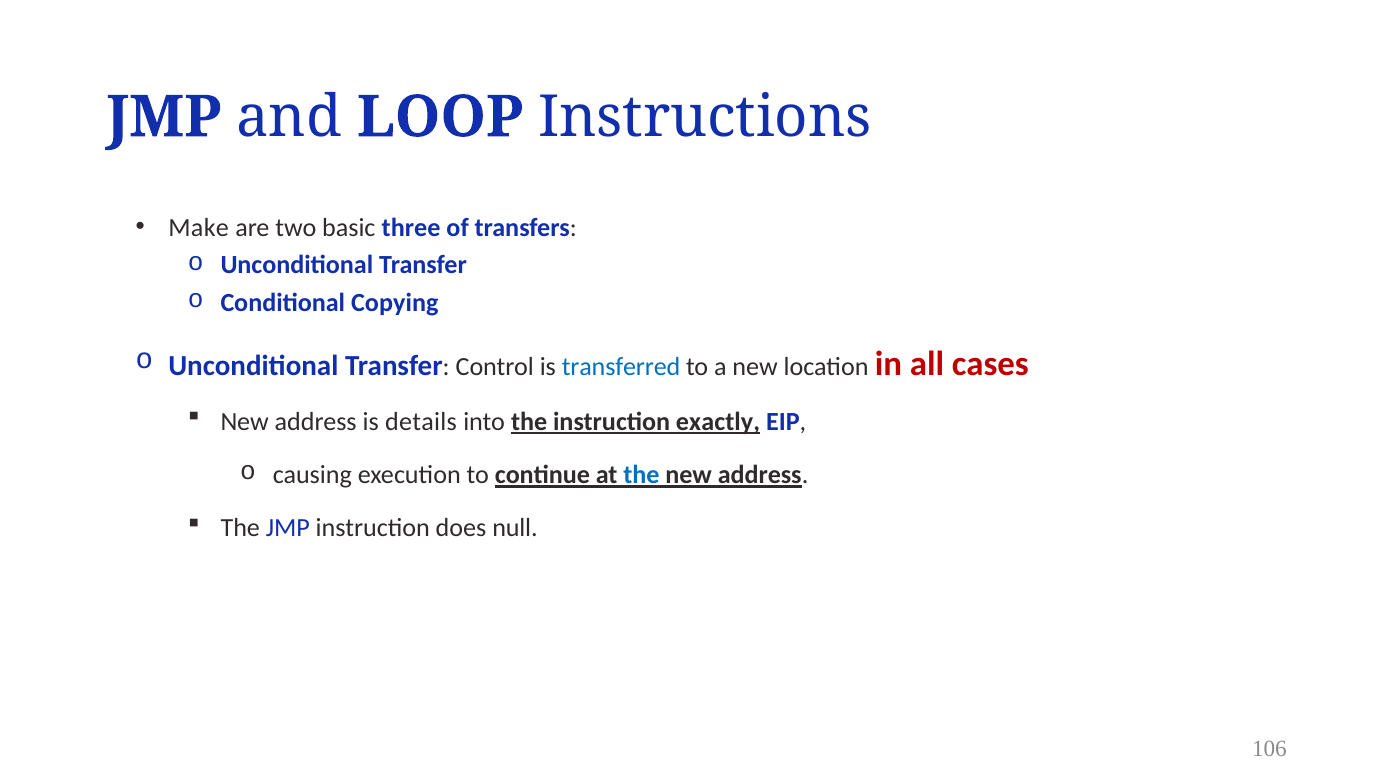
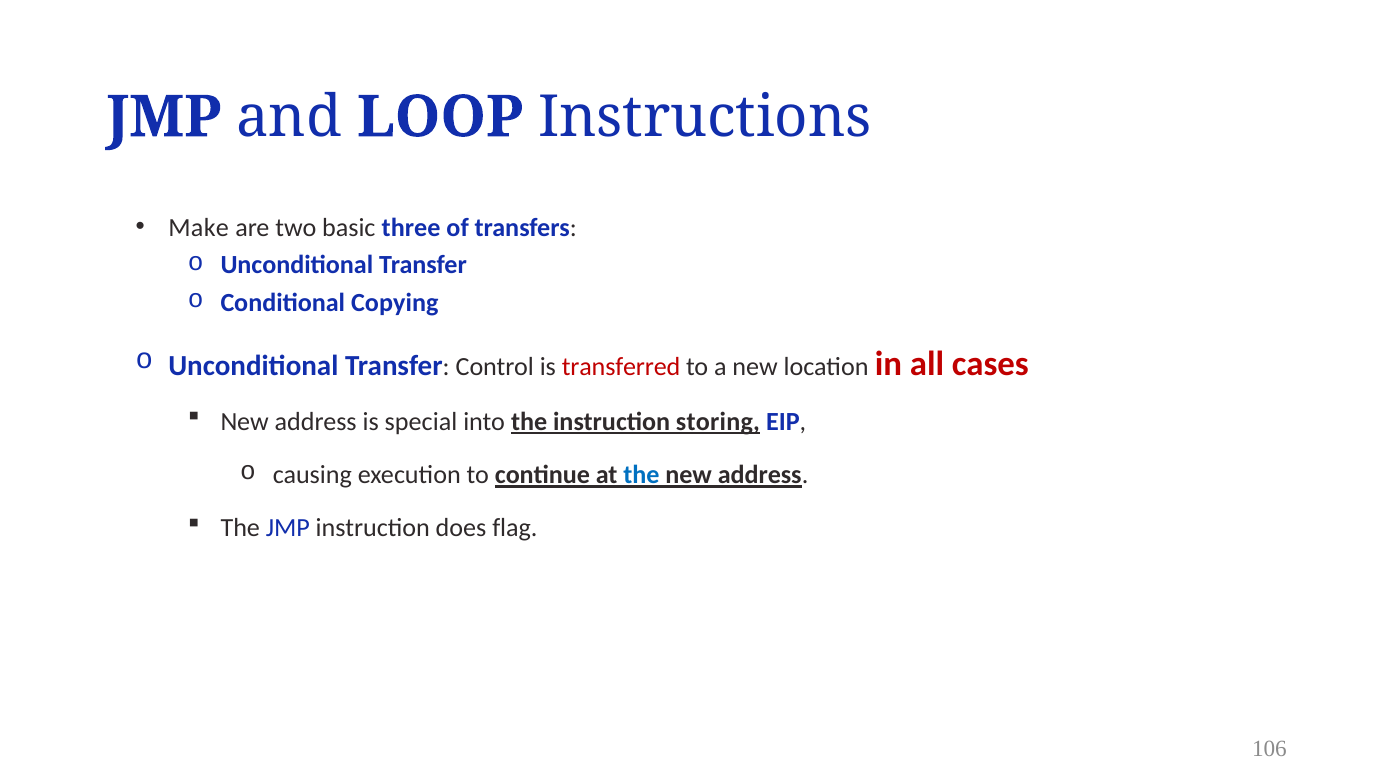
transferred colour: blue -> red
details: details -> special
exactly: exactly -> storing
null: null -> flag
